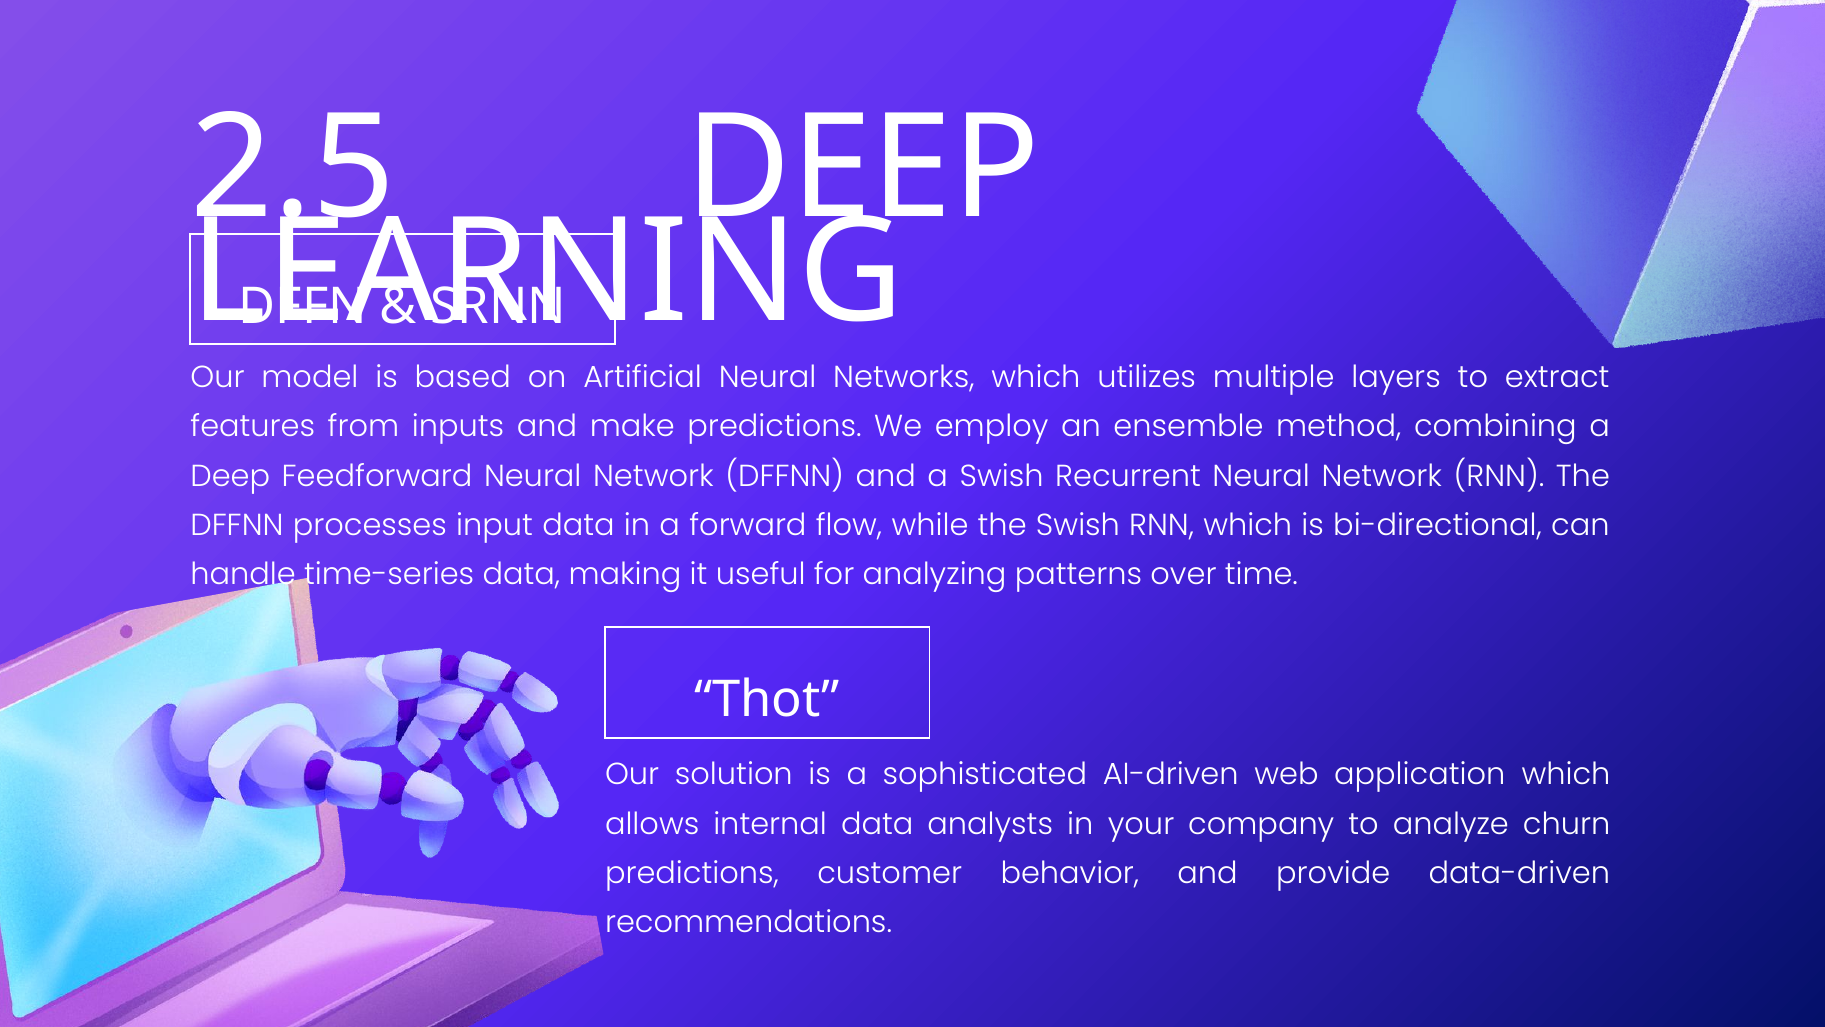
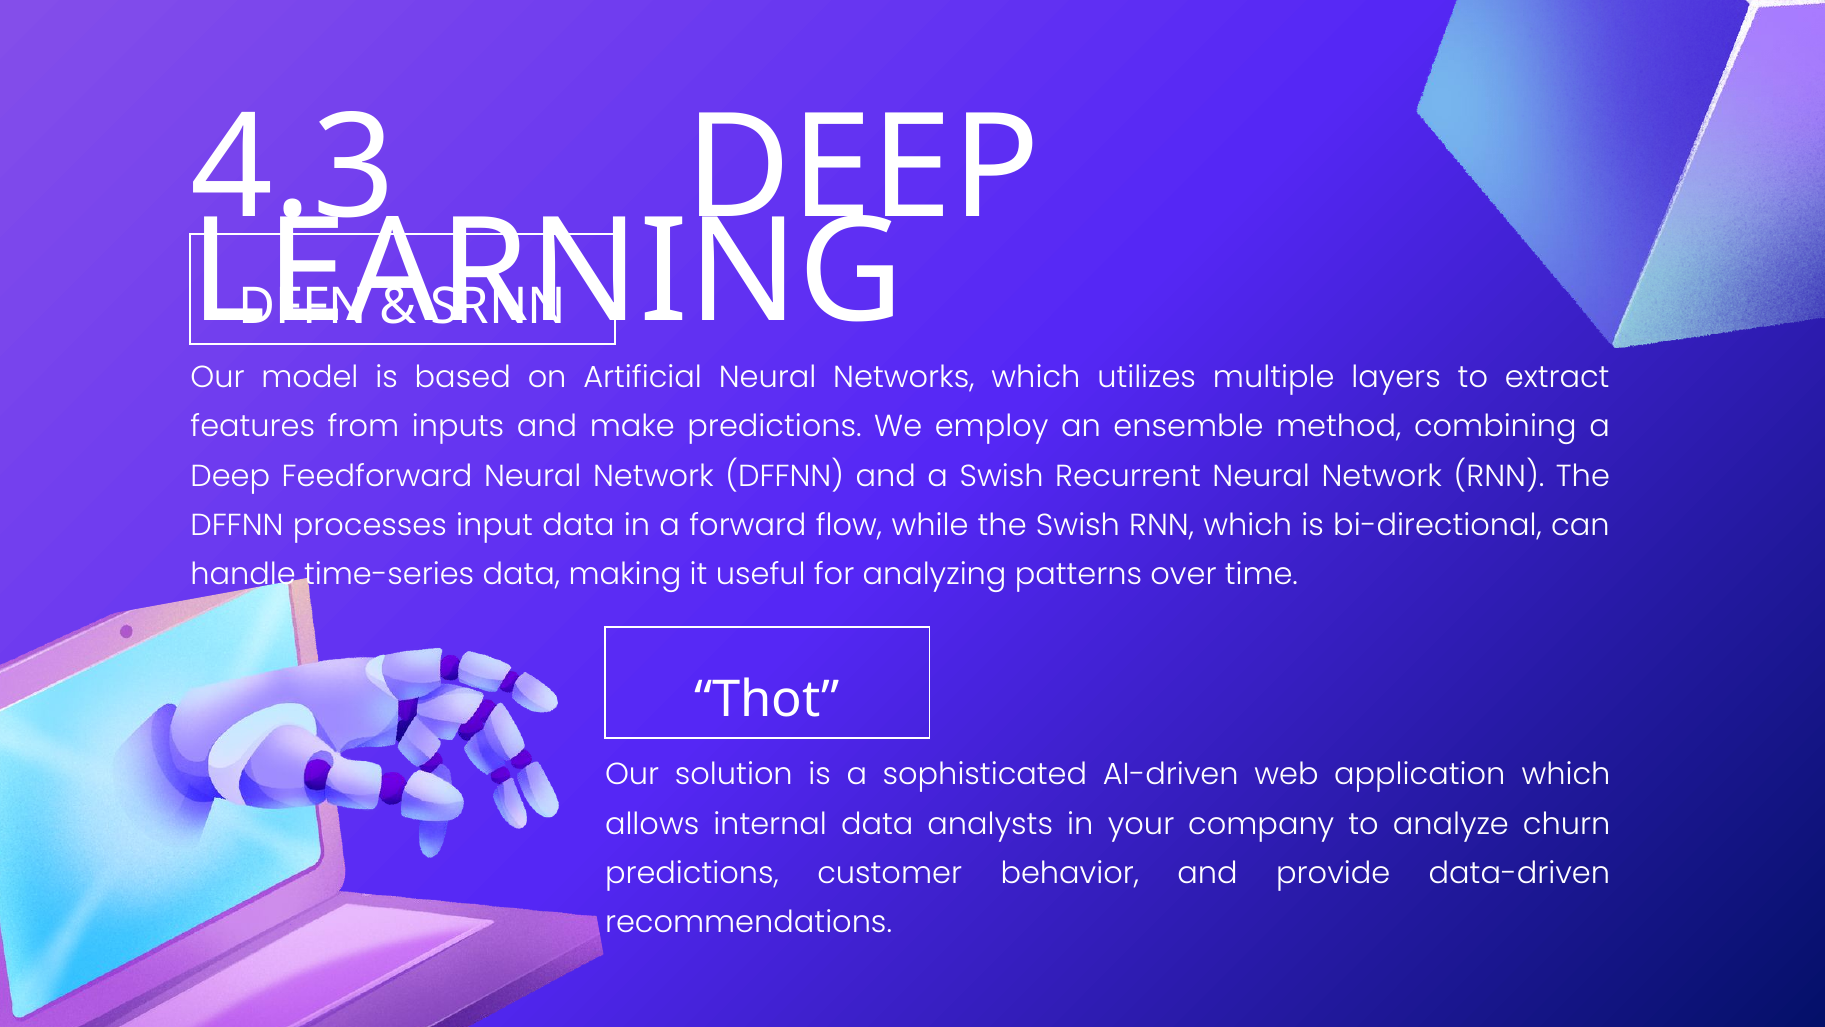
2.5: 2.5 -> 4.3
